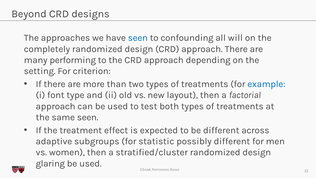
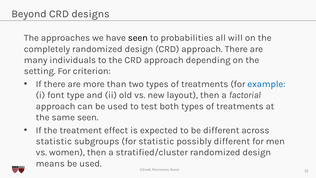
seen at (138, 38) colour: blue -> black
confounding: confounding -> probabilities
performing: performing -> individuals
adaptive at (54, 141): adaptive -> statistic
glaring: glaring -> means
